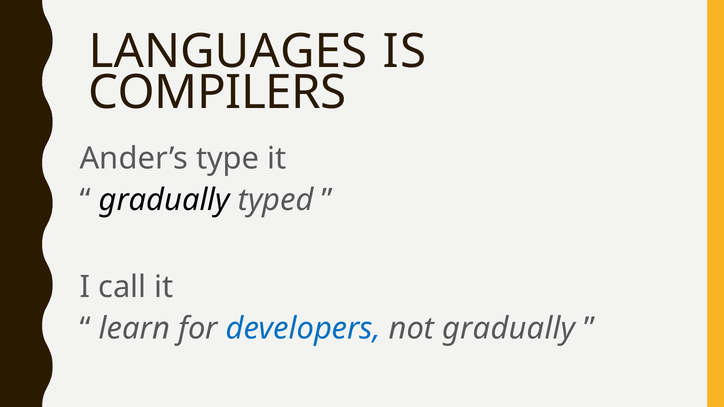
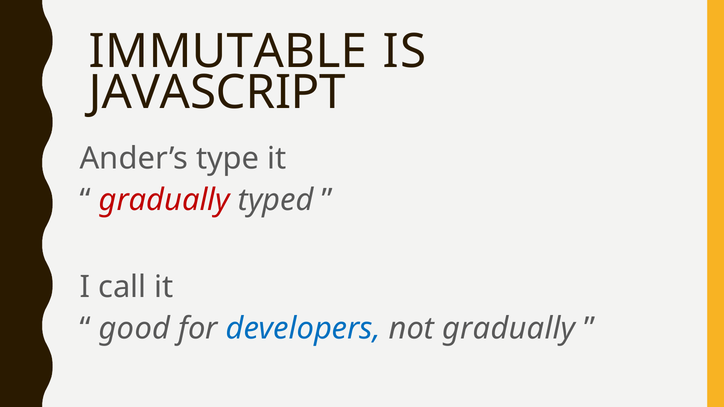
LANGUAGES: LANGUAGES -> IMMUTABLE
COMPILERS: COMPILERS -> JAVASCRIPT
gradually at (164, 200) colour: black -> red
learn: learn -> good
